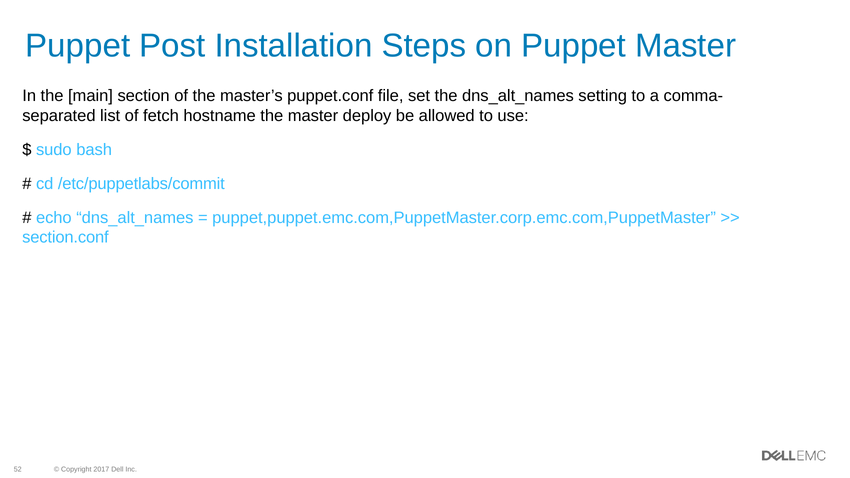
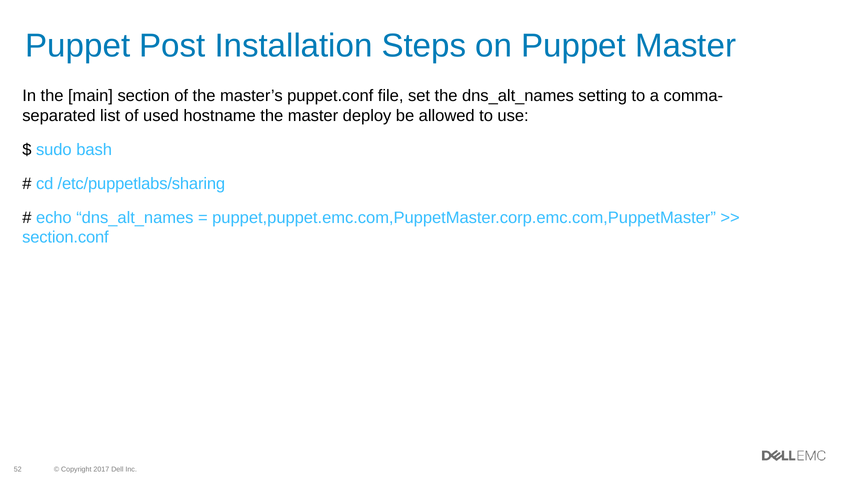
fetch: fetch -> used
/etc/puppetlabs/commit: /etc/puppetlabs/commit -> /etc/puppetlabs/sharing
